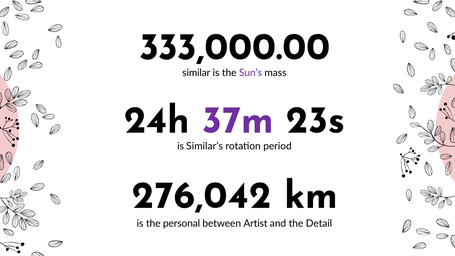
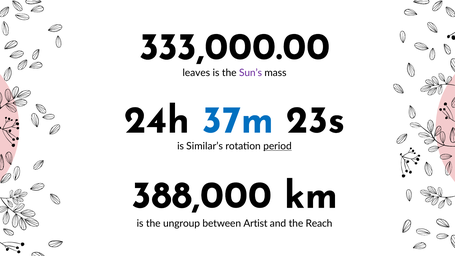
similar: similar -> leaves
37m colour: purple -> blue
period underline: none -> present
276,042: 276,042 -> 388,000
personal: personal -> ungroup
Detail: Detail -> Reach
